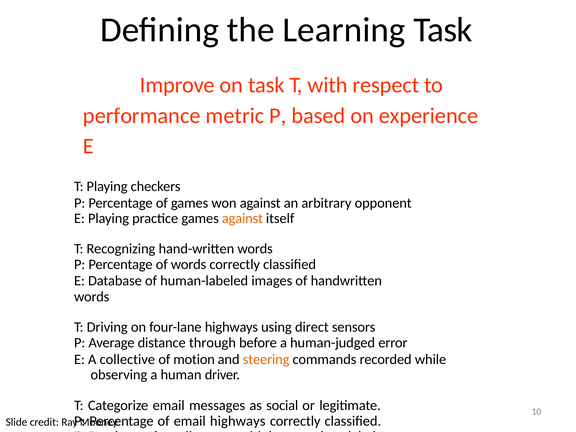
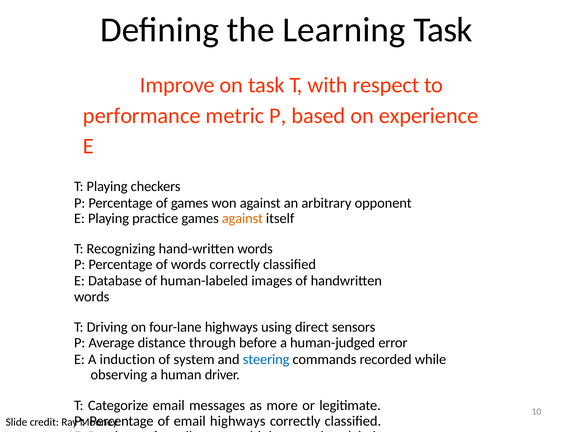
collective: collective -> induction
motion: motion -> system
steering colour: orange -> blue
social: social -> more
